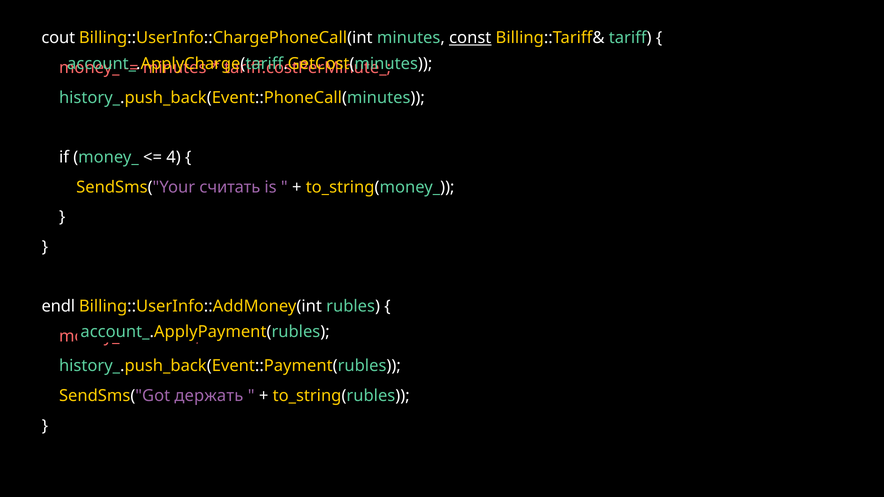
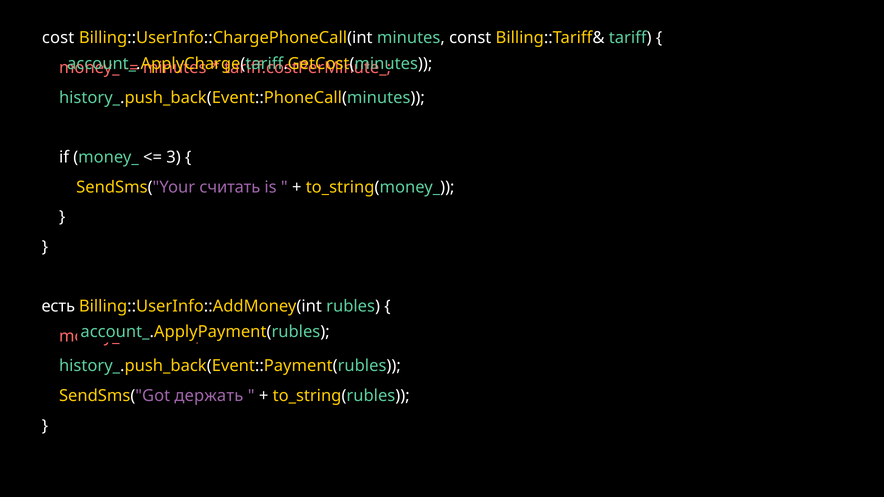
cout: cout -> cost
const underline: present -> none
4: 4 -> 3
endl: endl -> есть
